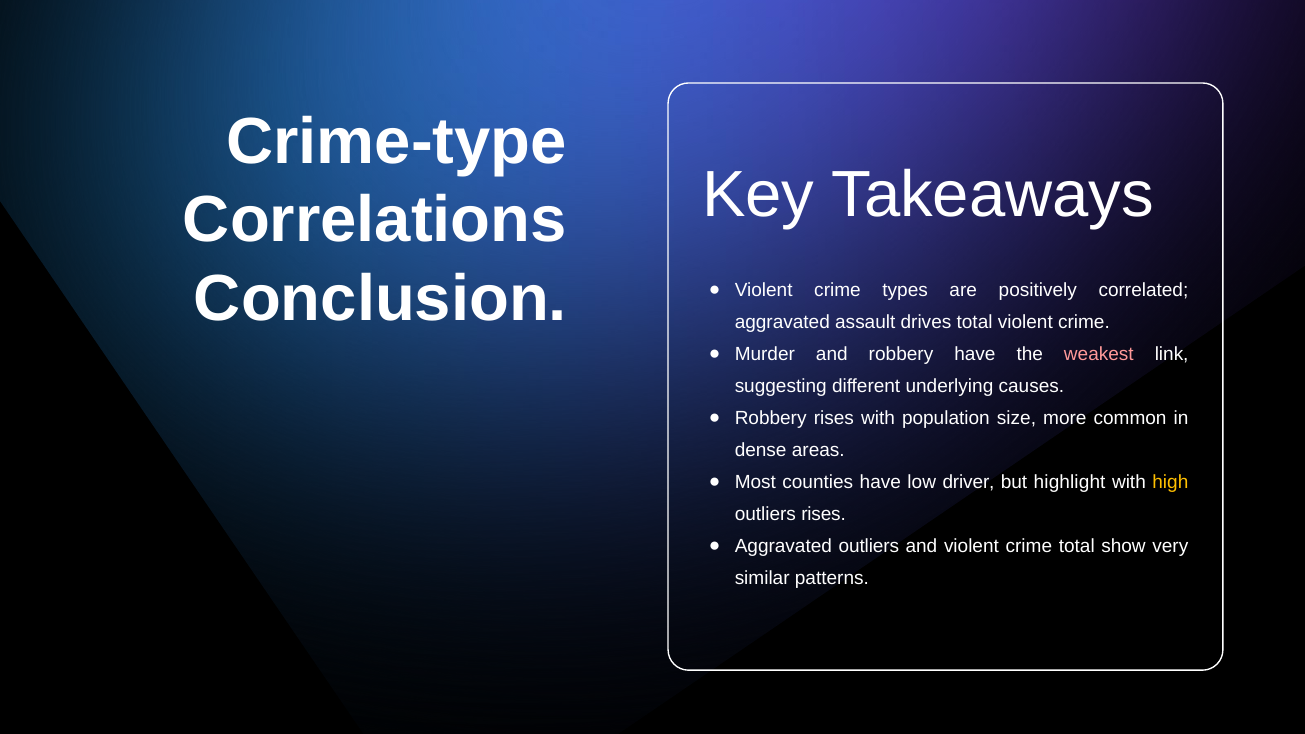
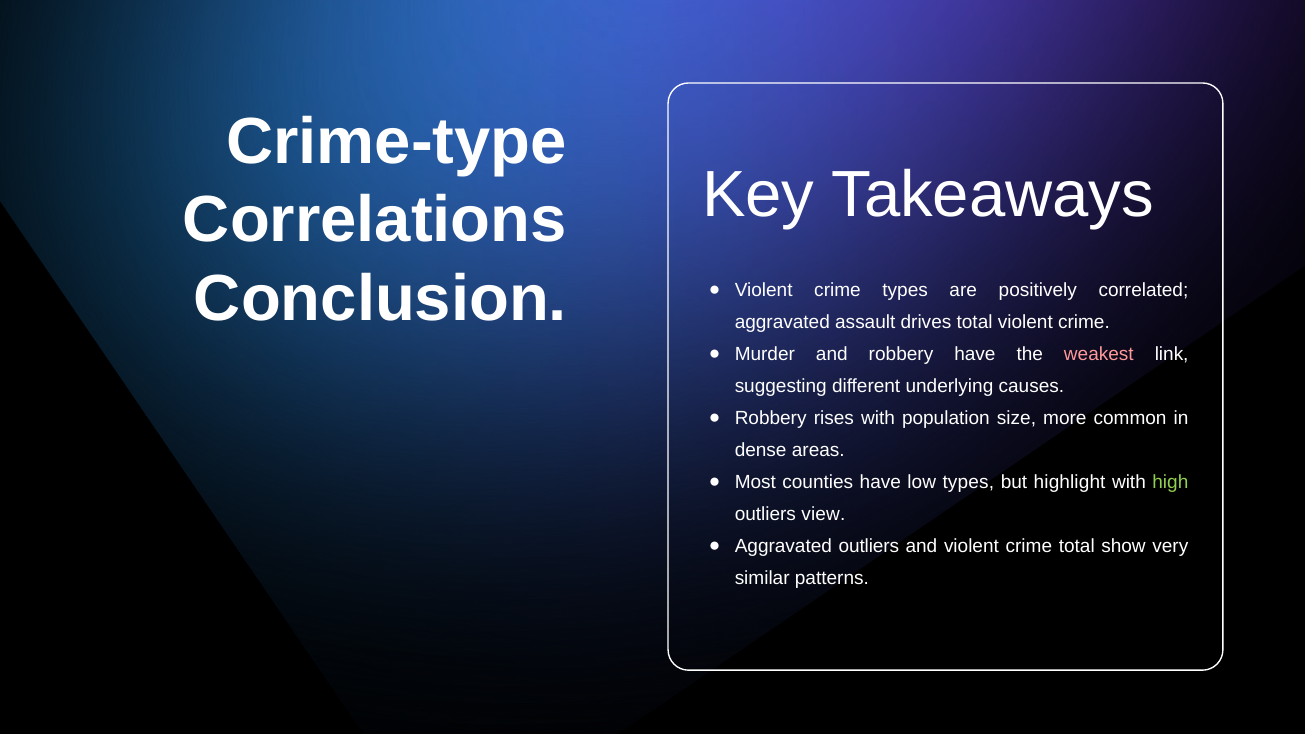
low driver: driver -> types
high colour: yellow -> light green
outliers rises: rises -> view
